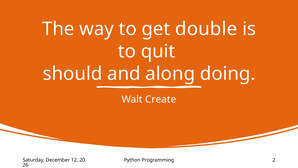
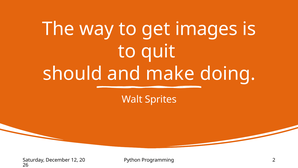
double: double -> images
along: along -> make
Create: Create -> Sprites
